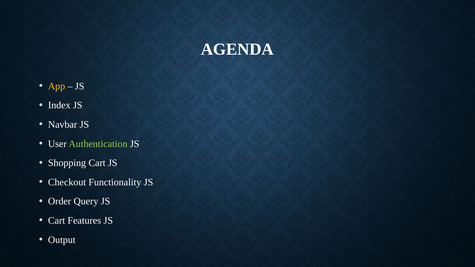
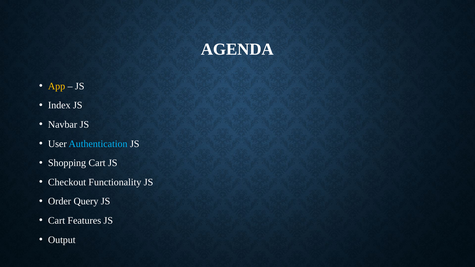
Authentication colour: light green -> light blue
